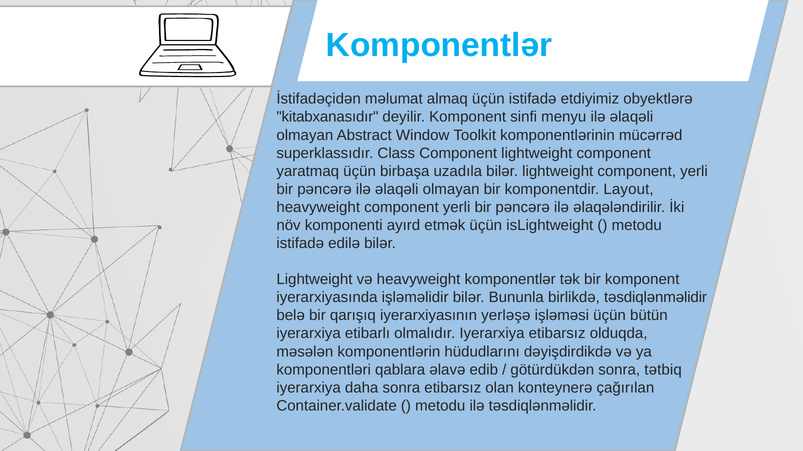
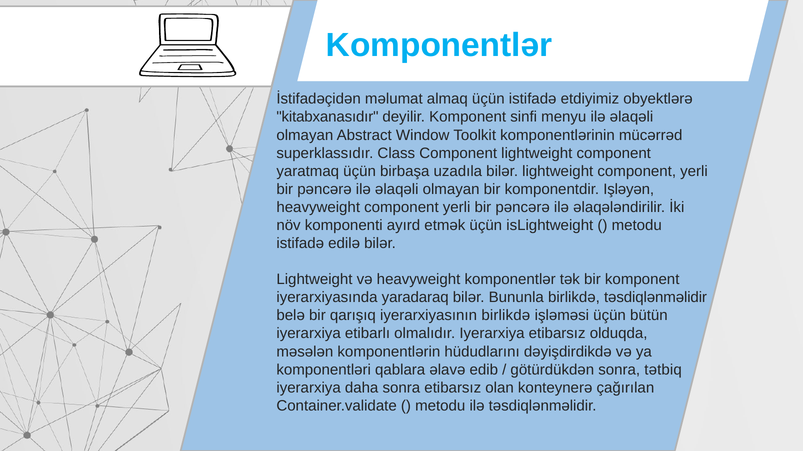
Layout: Layout -> Işləyən
işləməlidir: işləməlidir -> yaradaraq
iyerarxiyasının yerləşə: yerləşə -> birlikdə
